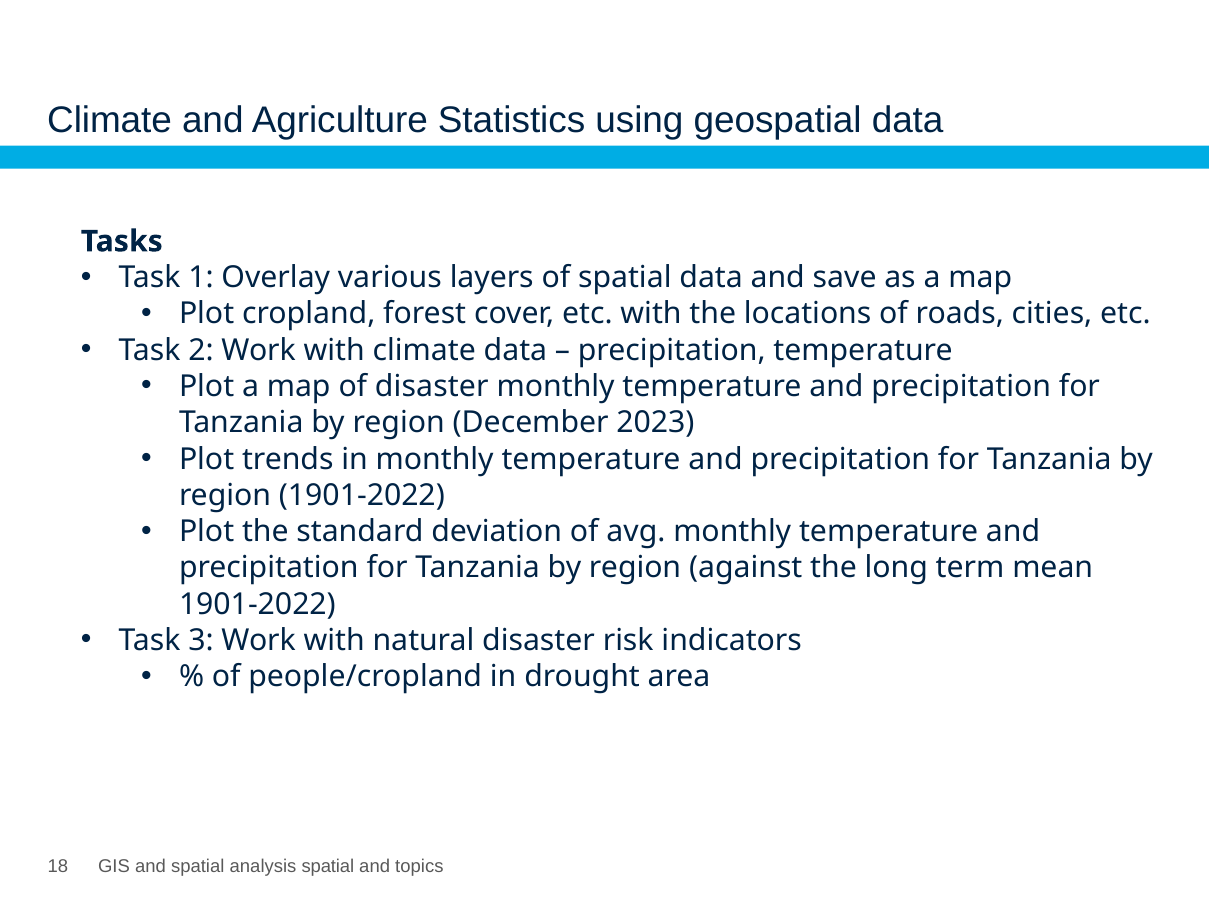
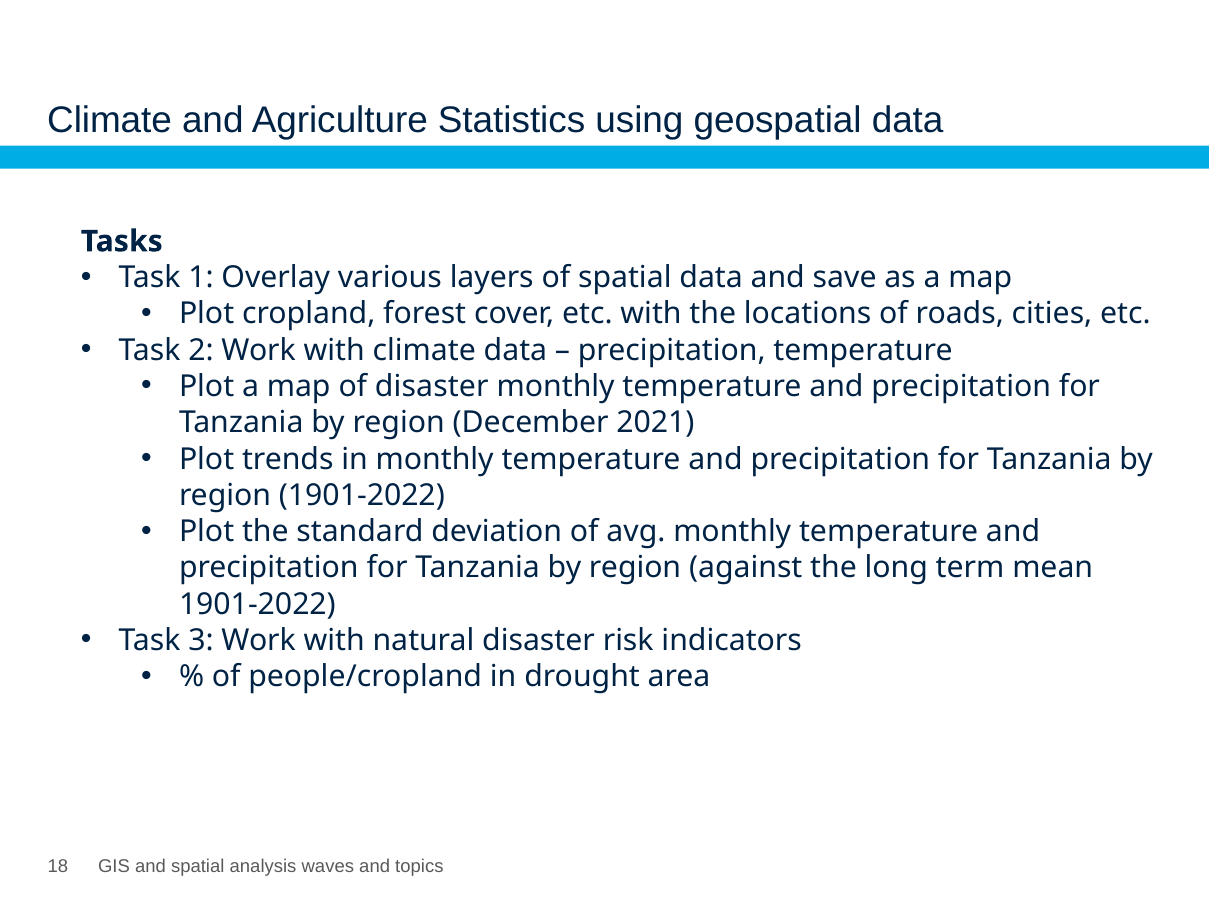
2023: 2023 -> 2021
analysis spatial: spatial -> waves
